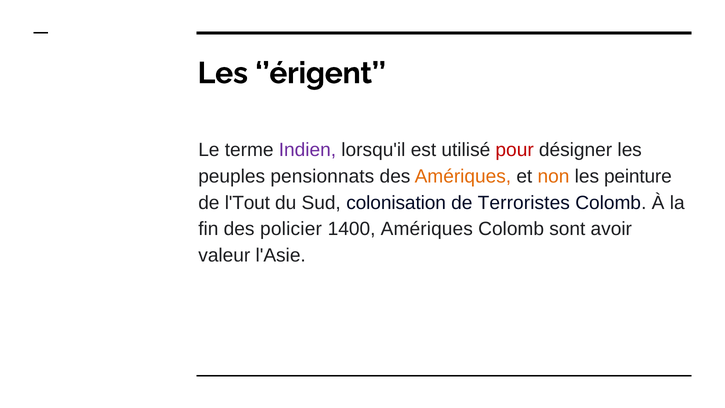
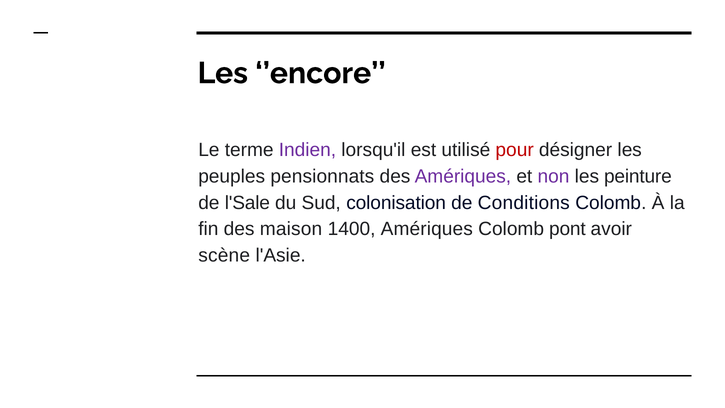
’érigent: ’érigent -> ’encore
Amériques at (463, 176) colour: orange -> purple
non colour: orange -> purple
l'Tout: l'Tout -> l'Sale
Terroristes: Terroristes -> Conditions
policier: policier -> maison
sont: sont -> pont
valeur: valeur -> scène
